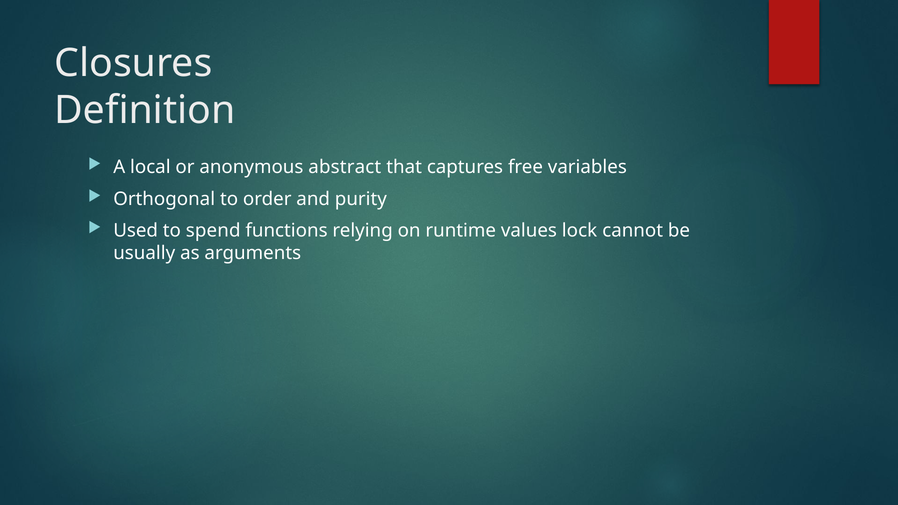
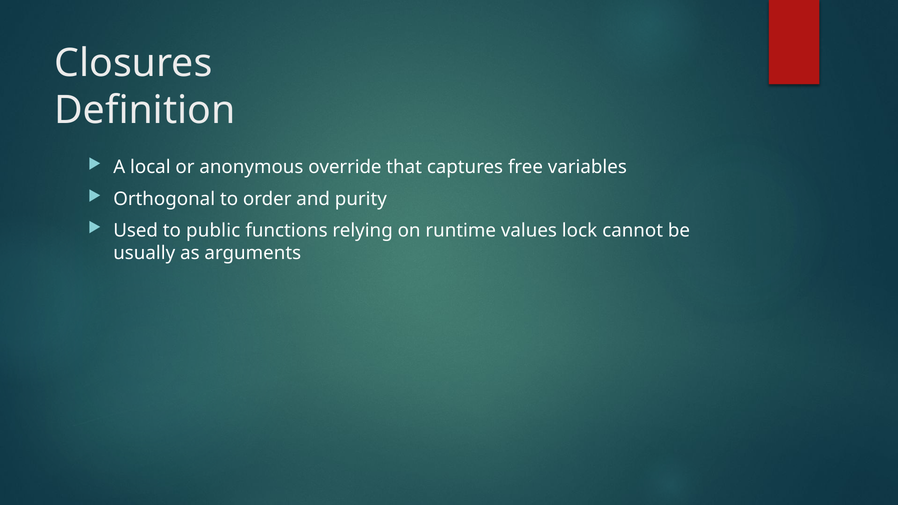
abstract: abstract -> override
spend: spend -> public
